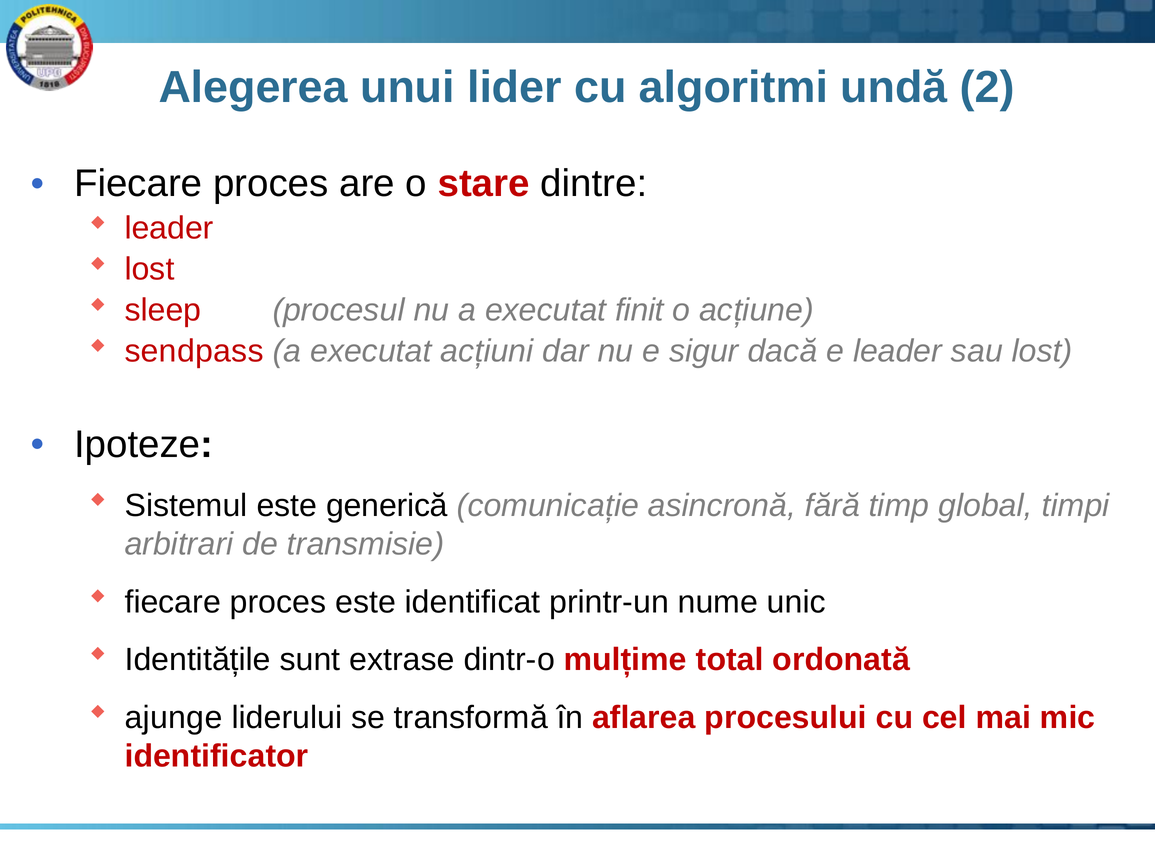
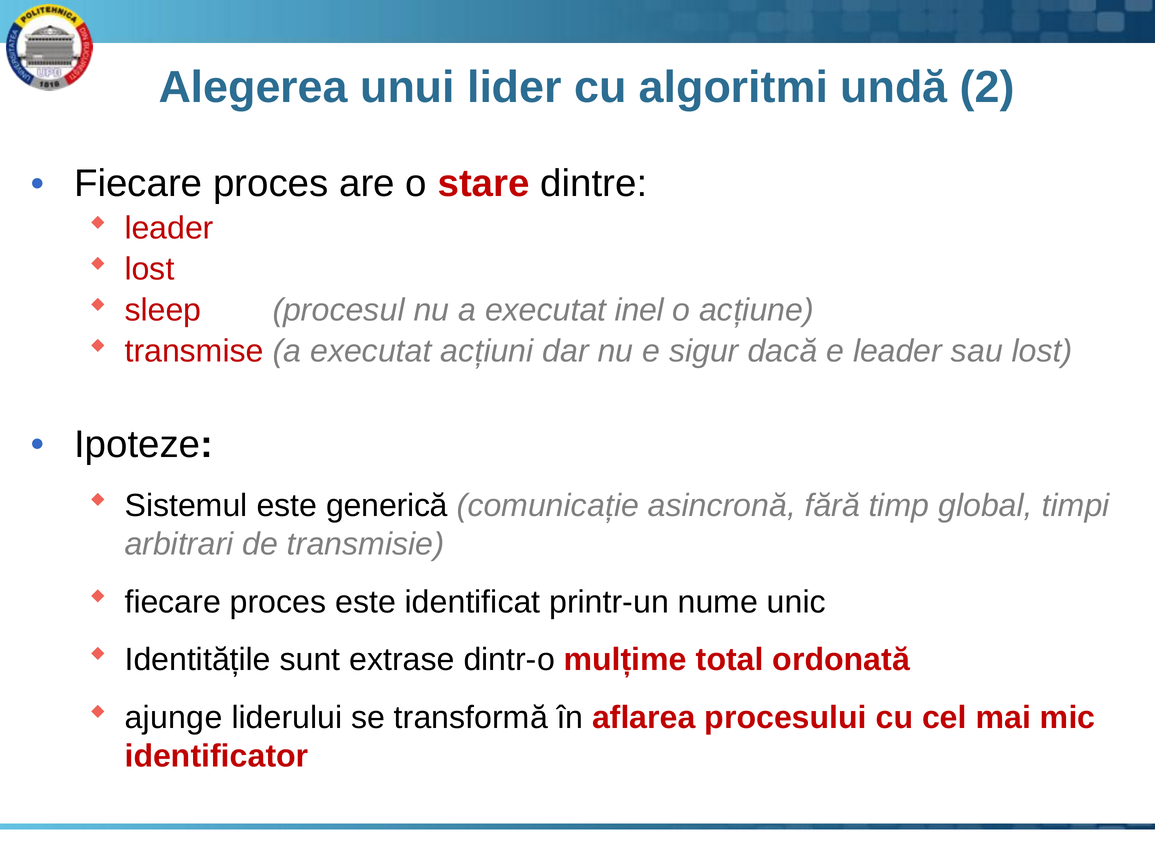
finit: finit -> inel
sendpass: sendpass -> transmise
